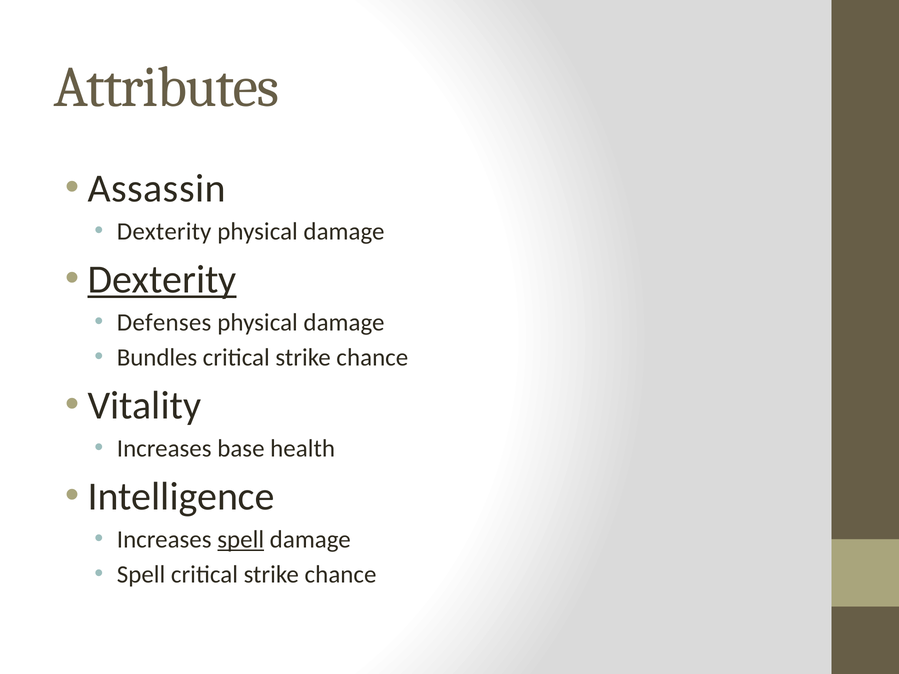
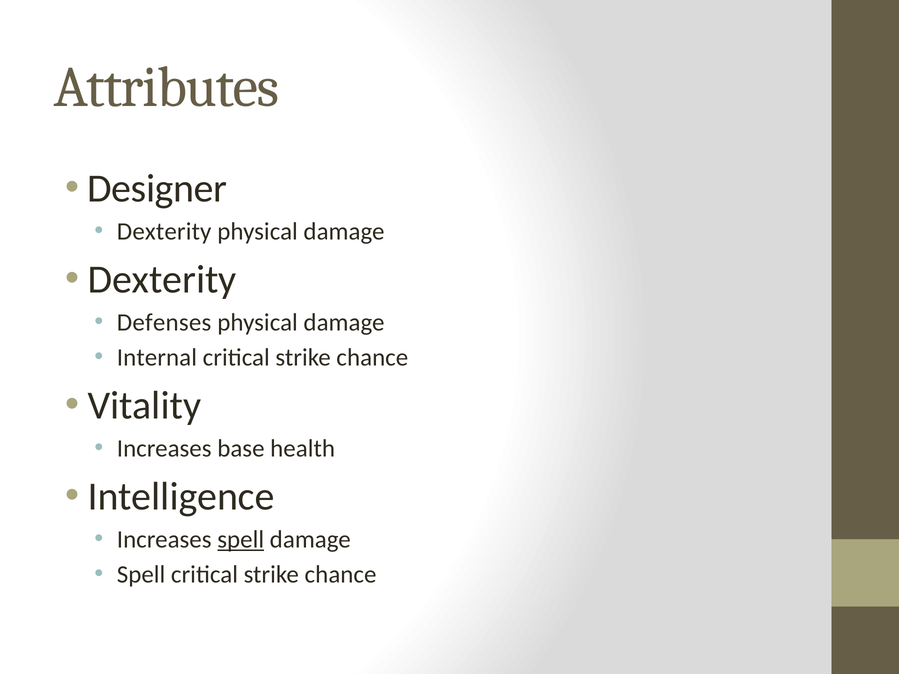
Assassin: Assassin -> Designer
Dexterity at (162, 280) underline: present -> none
Bundles: Bundles -> Internal
